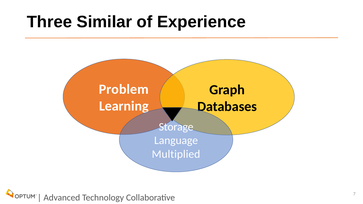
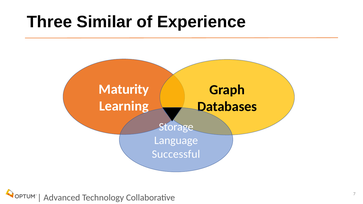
Problem: Problem -> Maturity
Multiplied: Multiplied -> Successful
